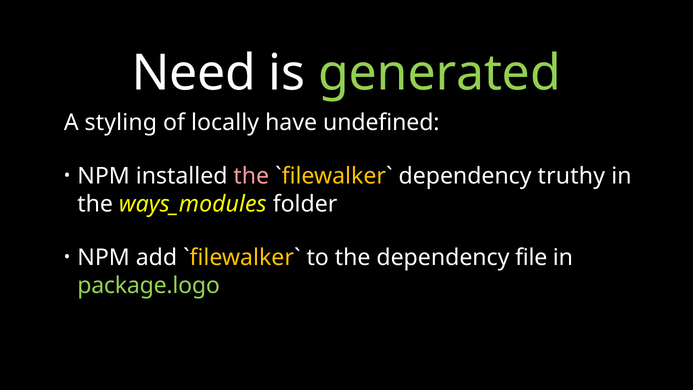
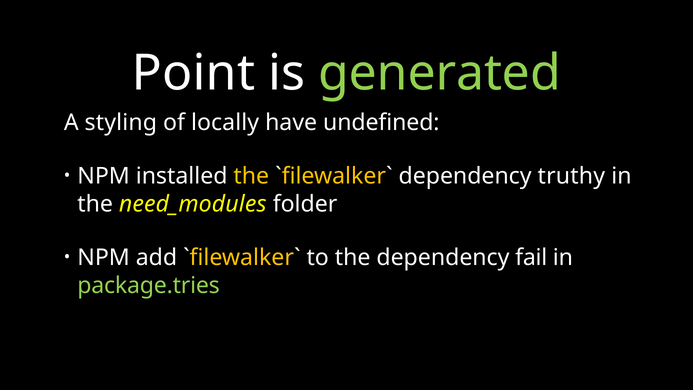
Need: Need -> Point
the at (251, 176) colour: pink -> yellow
ways_modules: ways_modules -> need_modules
file: file -> fail
package.logo: package.logo -> package.tries
